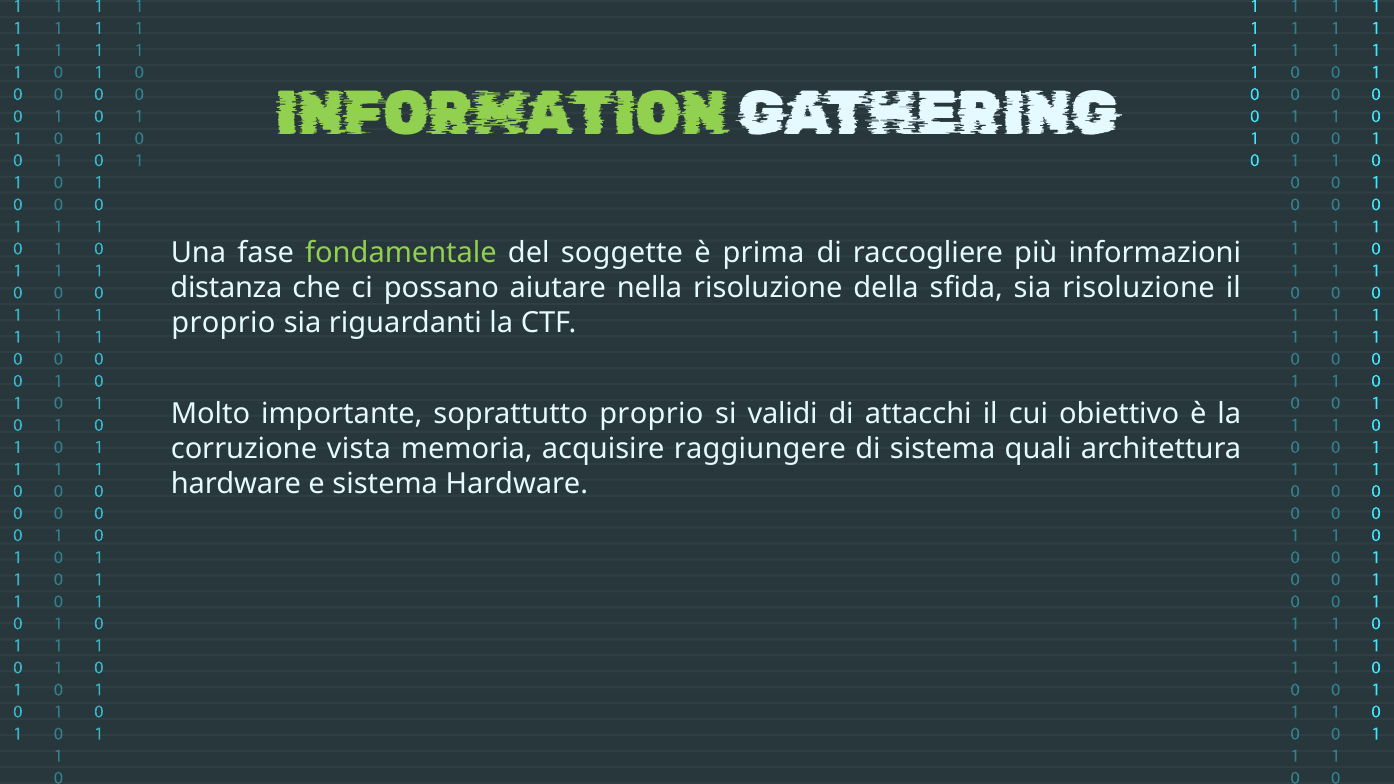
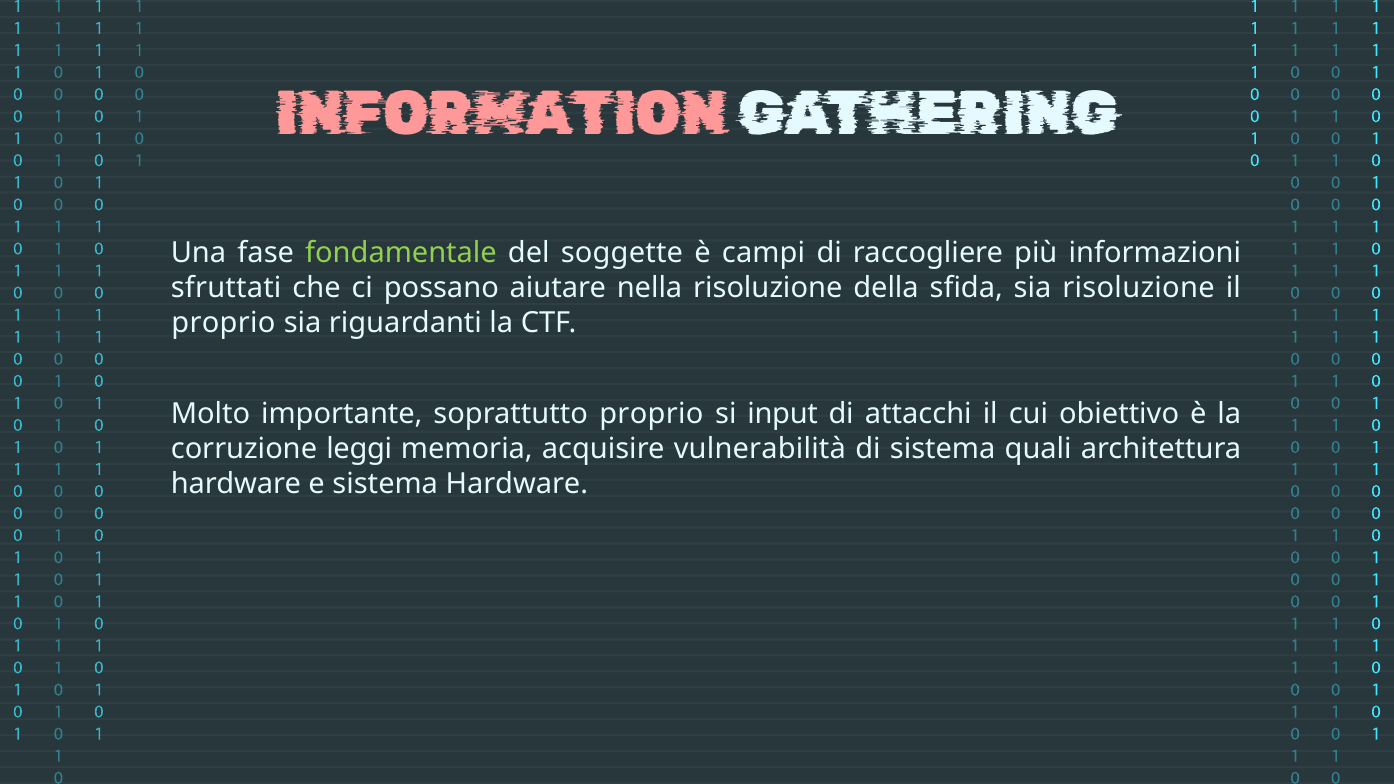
INFORMATION colour: light green -> pink
prima: prima -> campi
distanza: distanza -> sfruttati
validi: validi -> input
vista: vista -> leggi
raggiungere: raggiungere -> vulnerabilità
